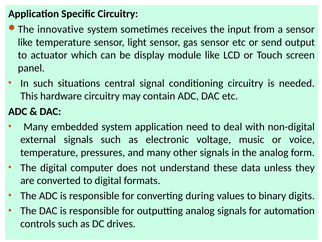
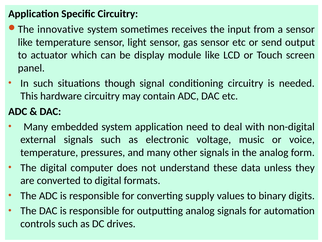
central: central -> though
during: during -> supply
